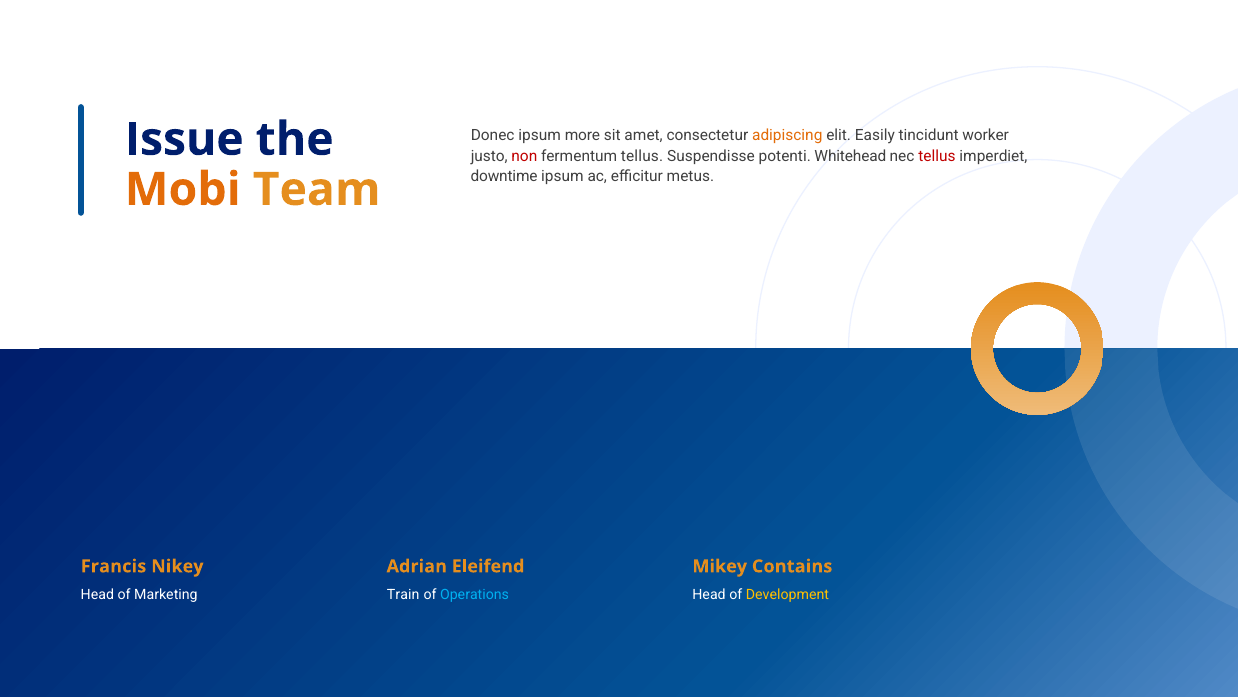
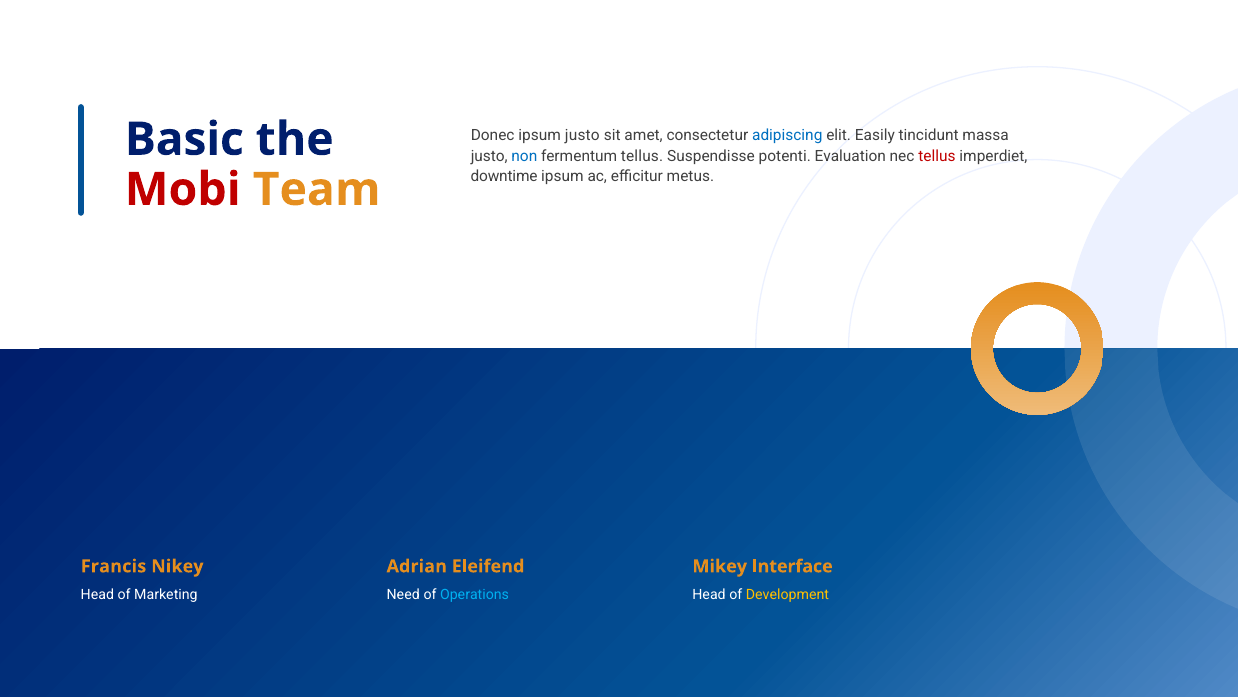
Issue: Issue -> Basic
ipsum more: more -> justo
adipiscing colour: orange -> blue
worker: worker -> massa
non colour: red -> blue
Whitehead: Whitehead -> Evaluation
Mobi colour: orange -> red
Contains: Contains -> Interface
Train: Train -> Need
